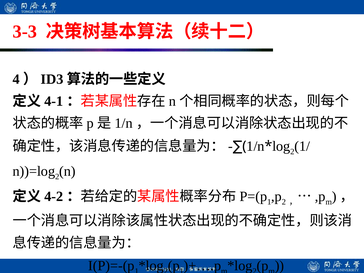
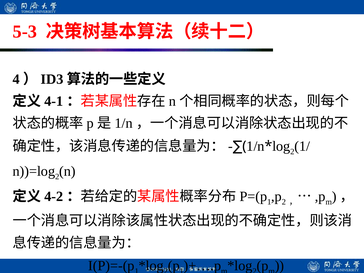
3-3: 3-3 -> 5-3
